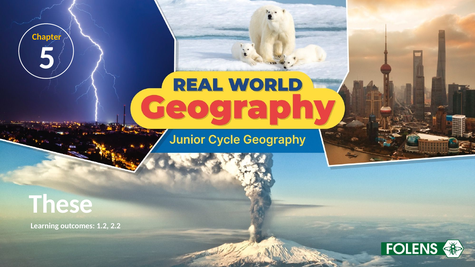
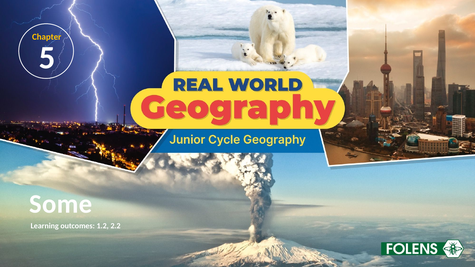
These: These -> Some
